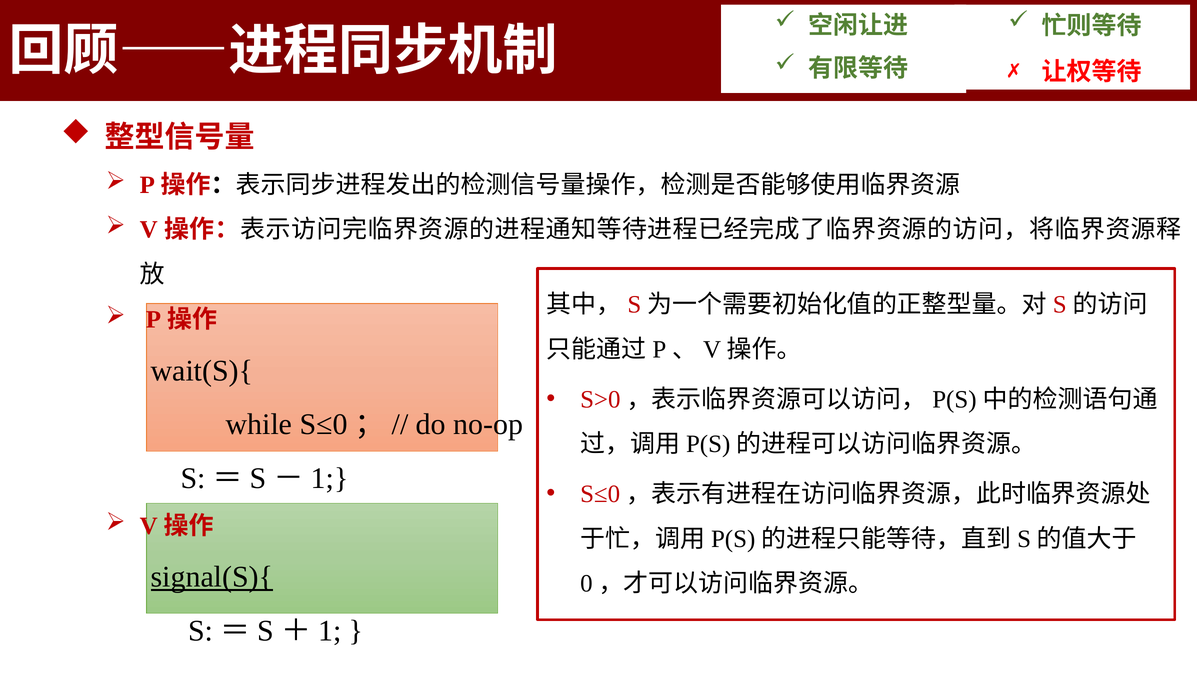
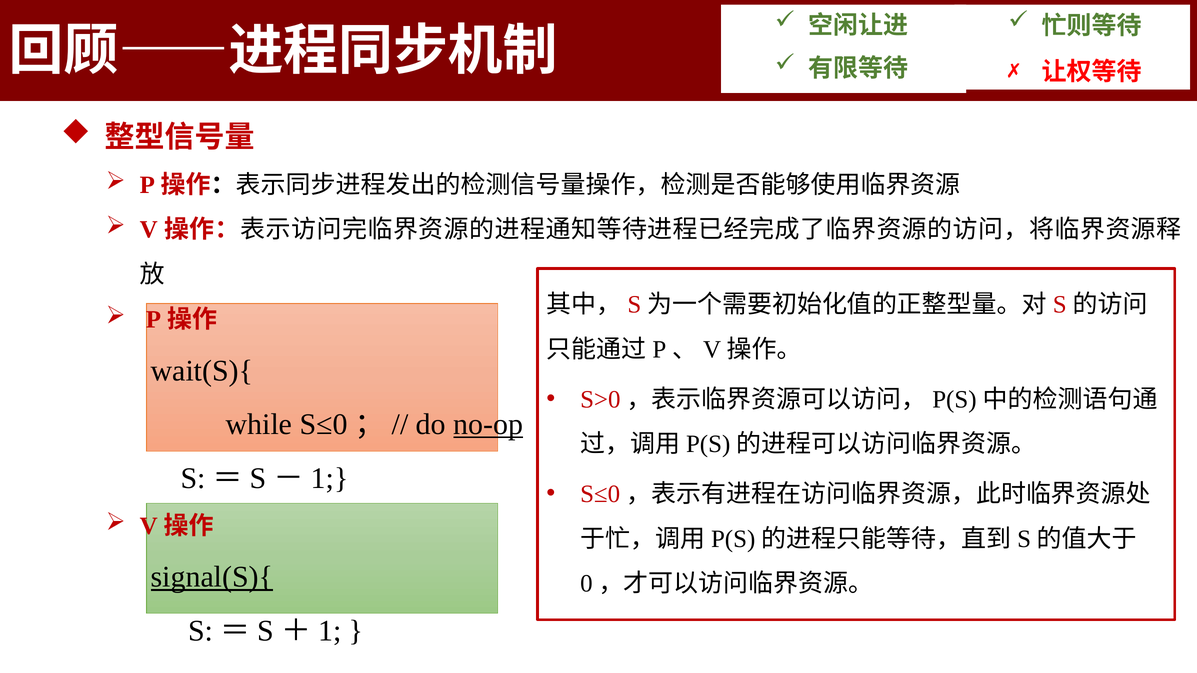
no-op underline: none -> present
